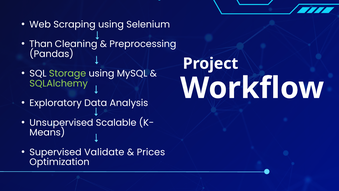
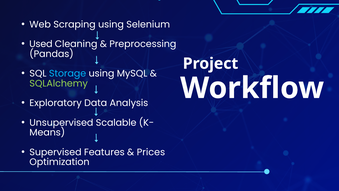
Than: Than -> Used
Storage colour: light green -> light blue
Validate: Validate -> Features
